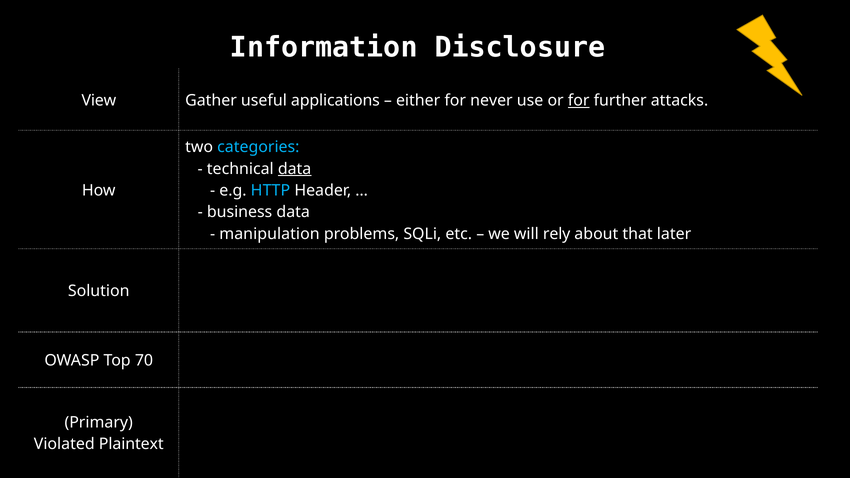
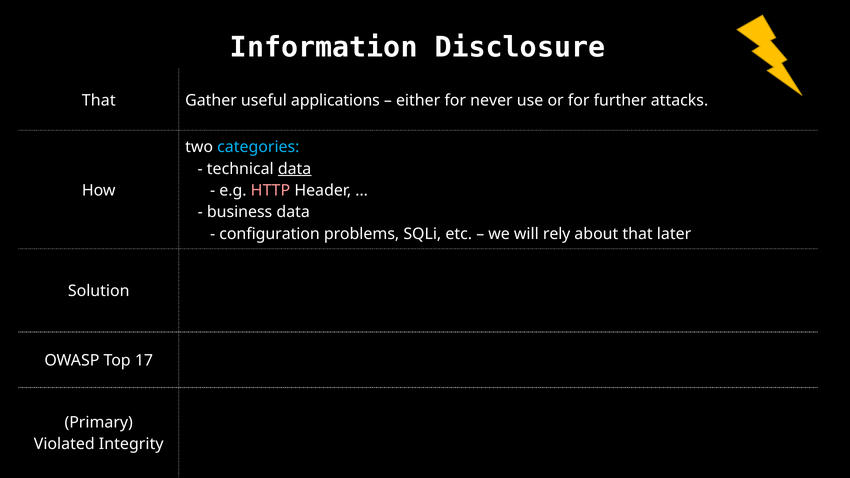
View at (99, 100): View -> That
for at (579, 100) underline: present -> none
HTTP colour: light blue -> pink
manipulation: manipulation -> configuration
70: 70 -> 17
Plaintext: Plaintext -> Integrity
